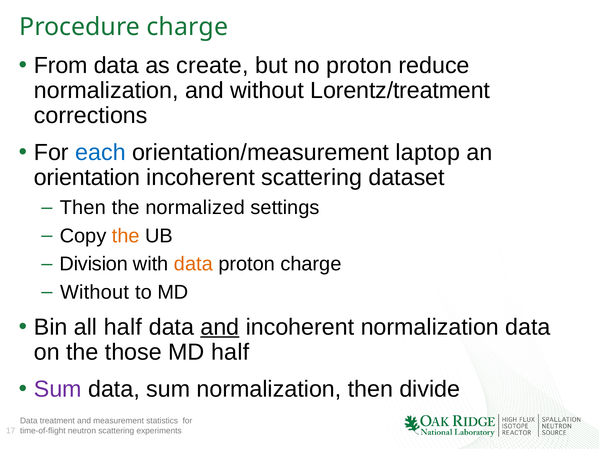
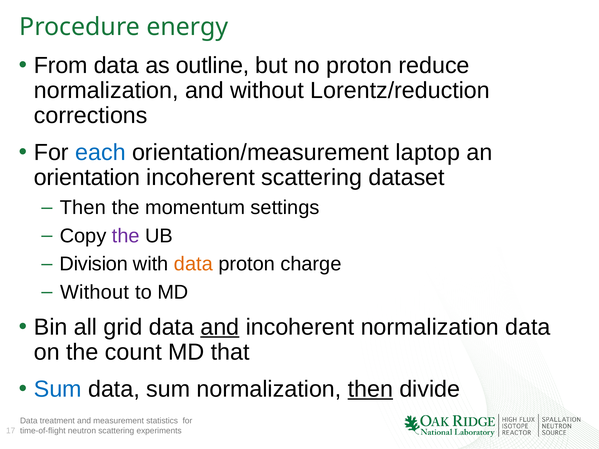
Procedure charge: charge -> energy
create: create -> outline
Lorentz/treatment: Lorentz/treatment -> Lorentz/reduction
normalized: normalized -> momentum
the at (126, 236) colour: orange -> purple
all half: half -> grid
those: those -> count
MD half: half -> that
Sum at (58, 389) colour: purple -> blue
then at (370, 389) underline: none -> present
